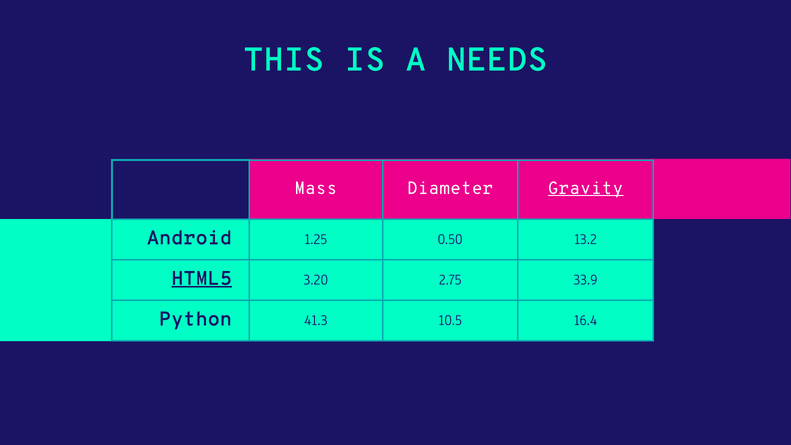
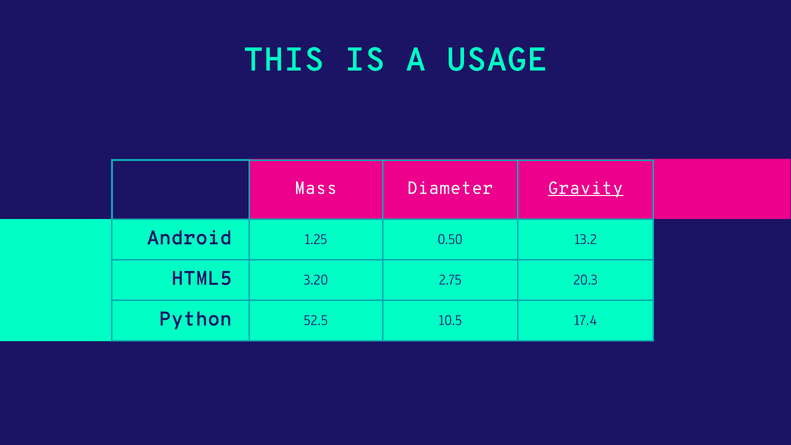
NEEDS: NEEDS -> USAGE
HTML5 underline: present -> none
33.9: 33.9 -> 20.3
41.3: 41.3 -> 52.5
16.4: 16.4 -> 17.4
